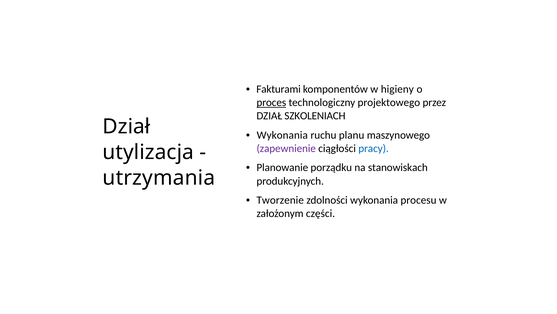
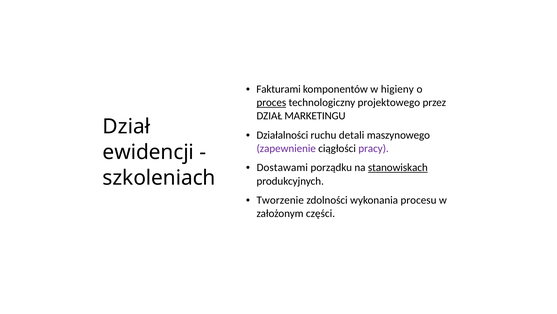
SZKOLENIACH: SZKOLENIACH -> MARKETINGU
Wykonania at (282, 135): Wykonania -> Działalności
planu: planu -> detali
pracy colour: blue -> purple
utylizacja: utylizacja -> ewidencji
Planowanie: Planowanie -> Dostawami
stanowiskach underline: none -> present
utrzymania: utrzymania -> szkoleniach
